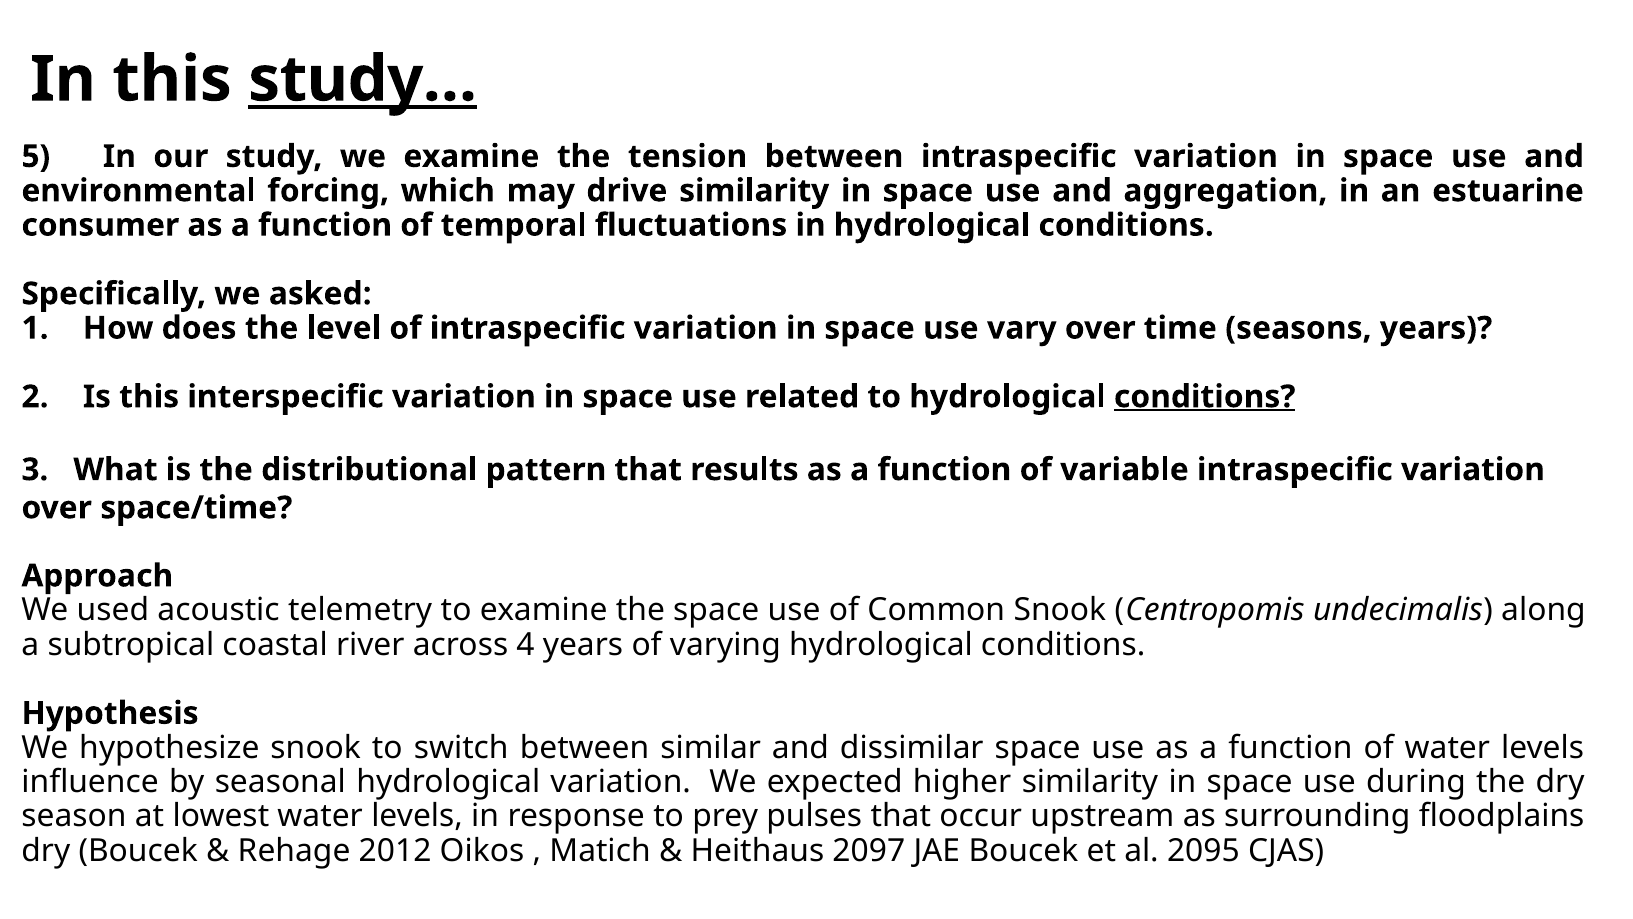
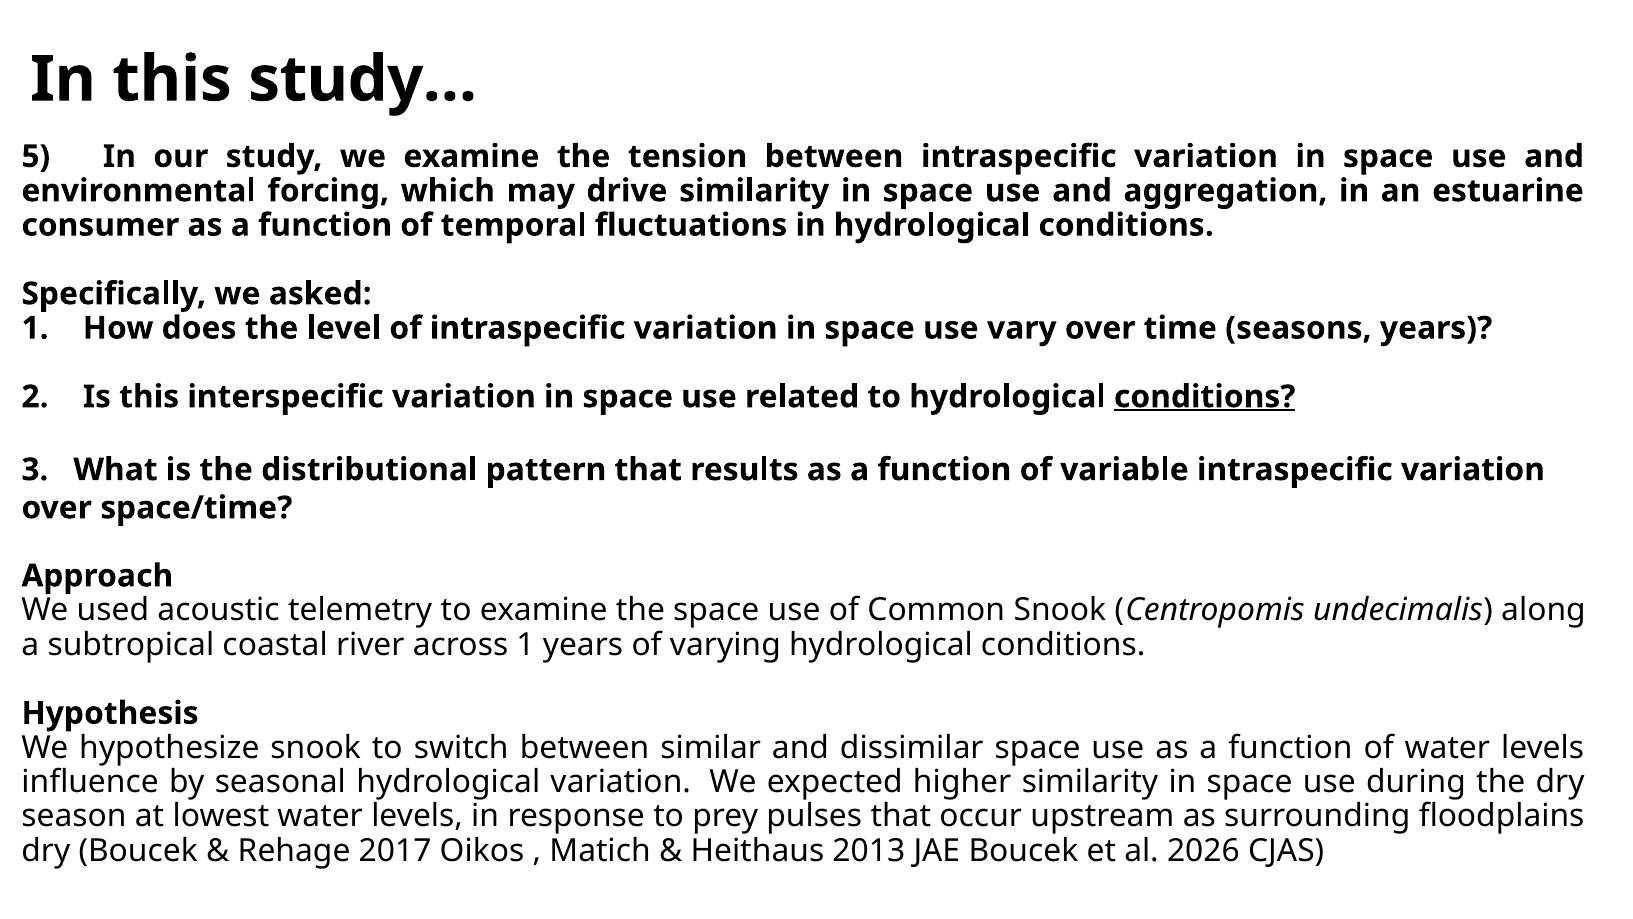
study… underline: present -> none
across 4: 4 -> 1
2012: 2012 -> 2017
2097: 2097 -> 2013
2095: 2095 -> 2026
